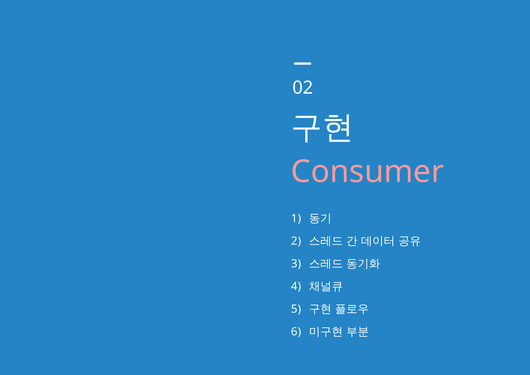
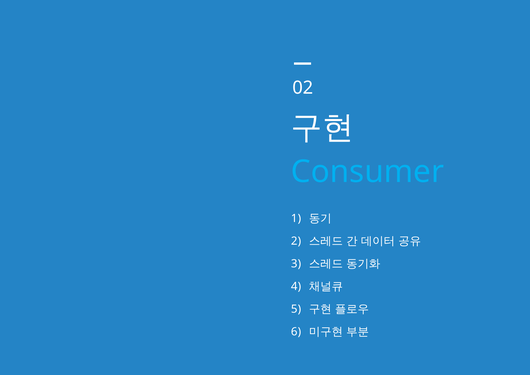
Consumer colour: pink -> light blue
